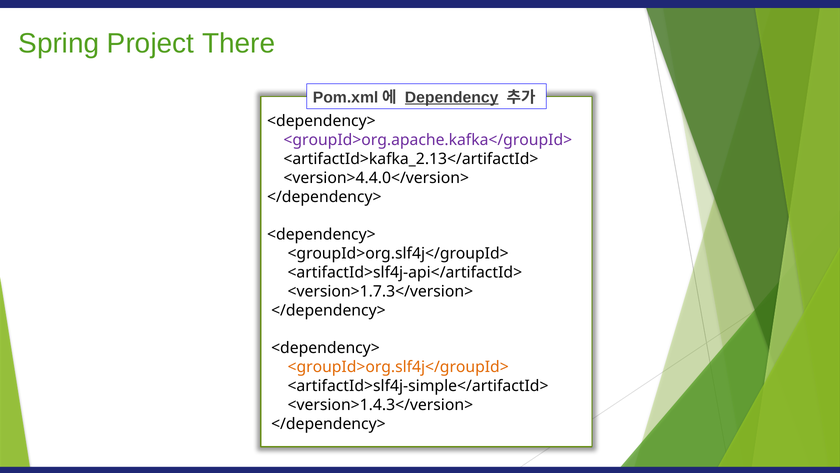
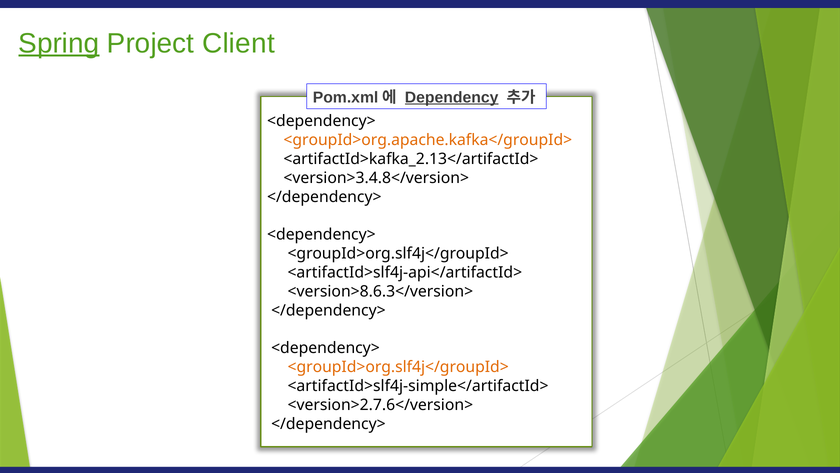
Spring underline: none -> present
There: There -> Client
<groupId>org.apache.kafka</groupId> colour: purple -> orange
<version>4.4.0</version>: <version>4.4.0</version> -> <version>3.4.8</version>
<version>1.7.3</version>: <version>1.7.3</version> -> <version>8.6.3</version>
<version>1.4.3</version>: <version>1.4.3</version> -> <version>2.7.6</version>
